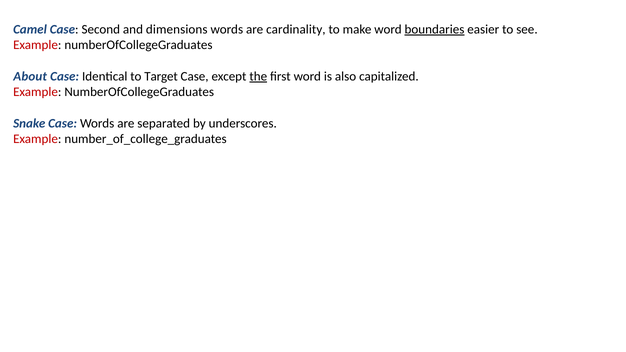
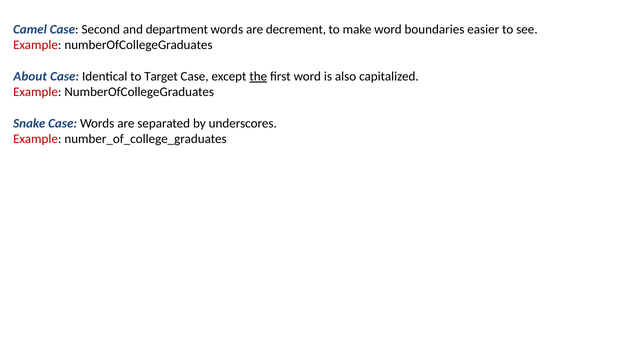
dimensions: dimensions -> department
cardinality: cardinality -> decrement
boundaries underline: present -> none
